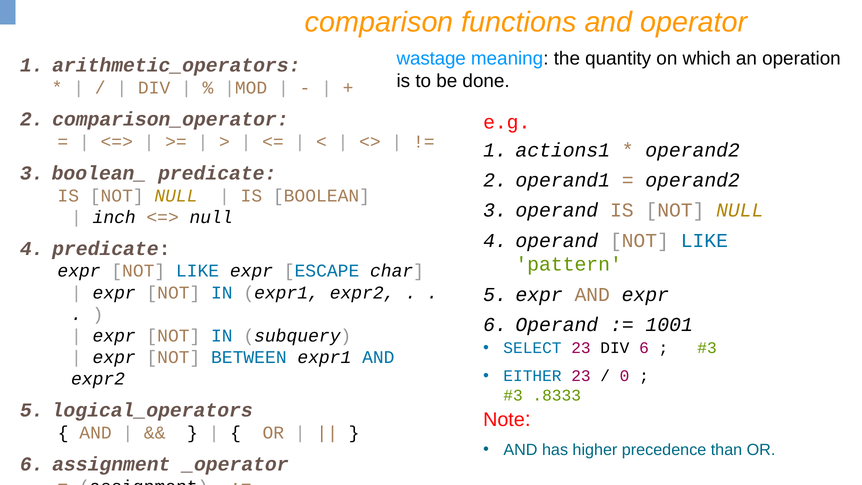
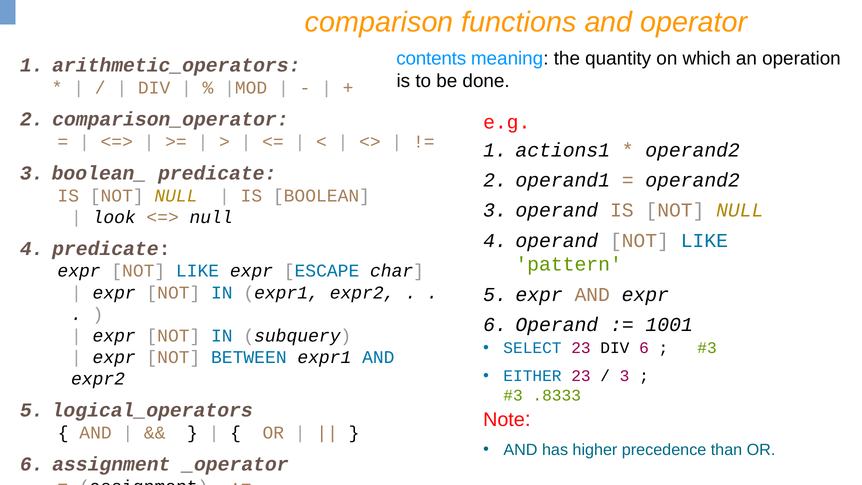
wastage: wastage -> contents
inch: inch -> look
0 at (625, 376): 0 -> 3
